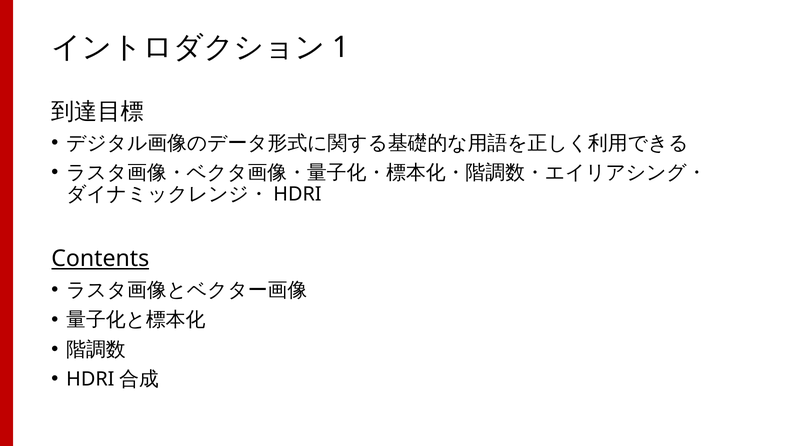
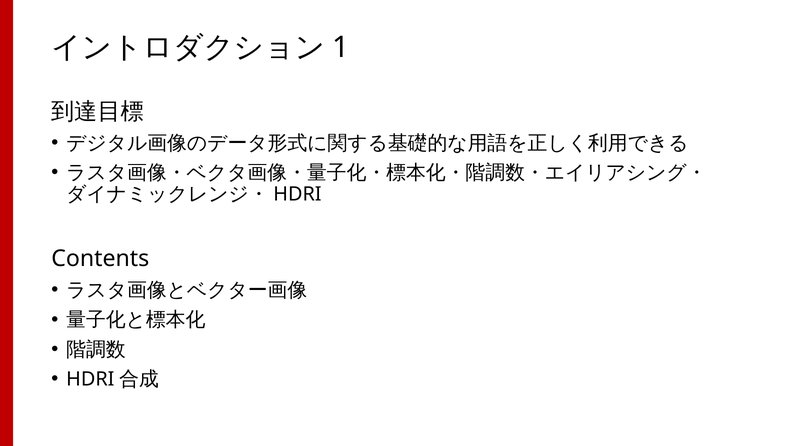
Contents underline: present -> none
